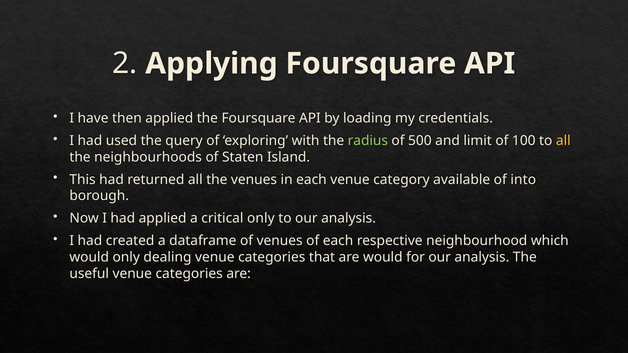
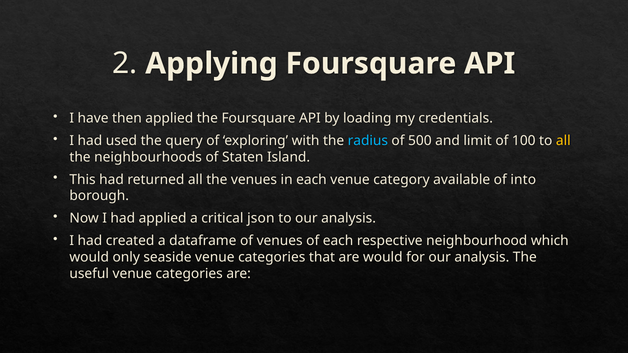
radius colour: light green -> light blue
critical only: only -> json
dealing: dealing -> seaside
